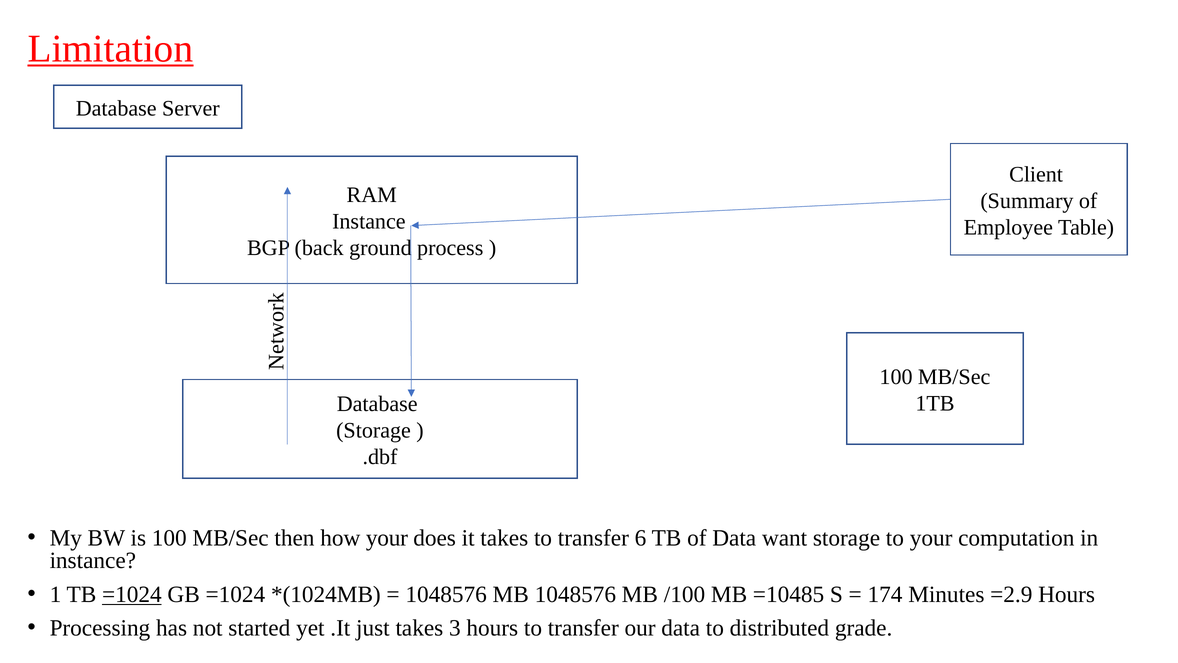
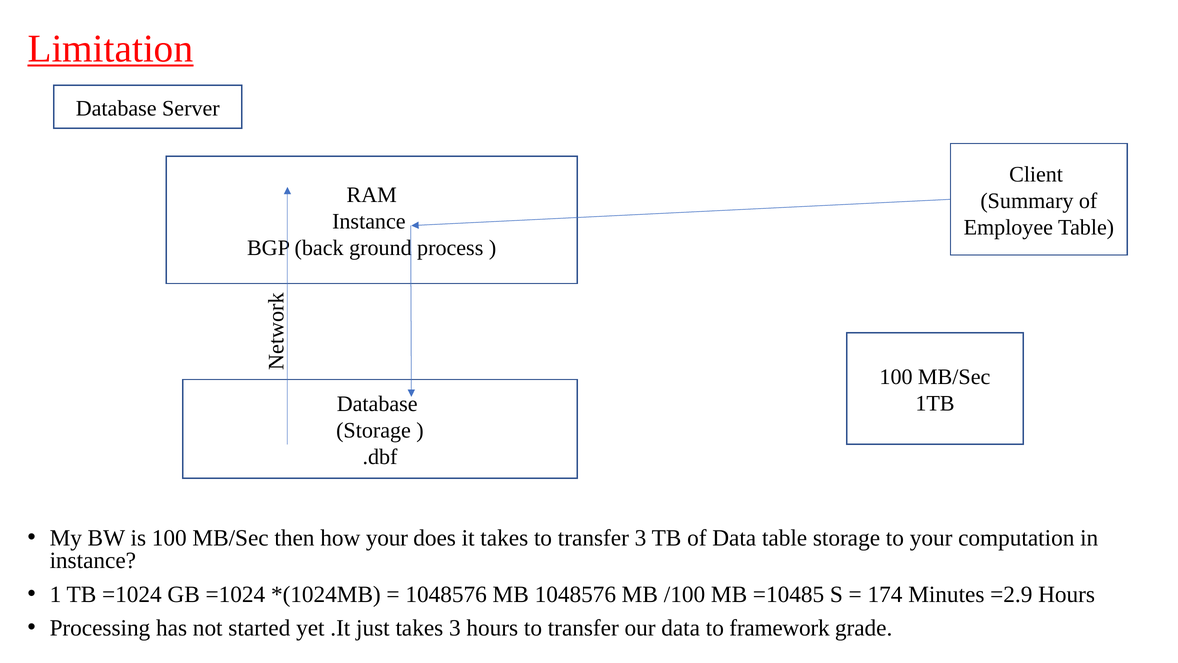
transfer 6: 6 -> 3
Data want: want -> table
=1024 at (132, 594) underline: present -> none
distributed: distributed -> framework
